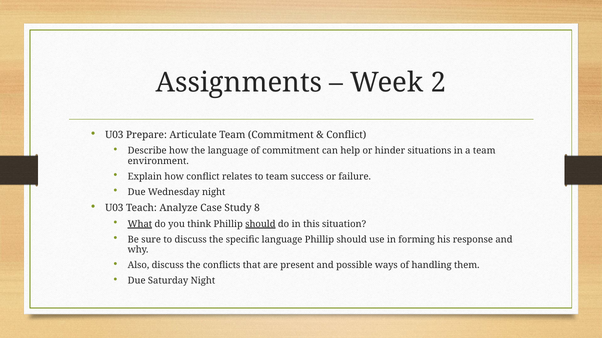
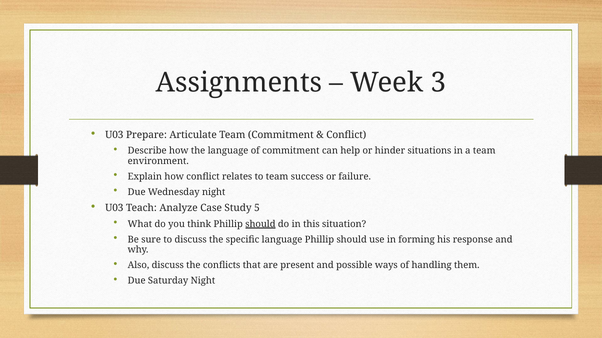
2: 2 -> 3
8: 8 -> 5
What underline: present -> none
